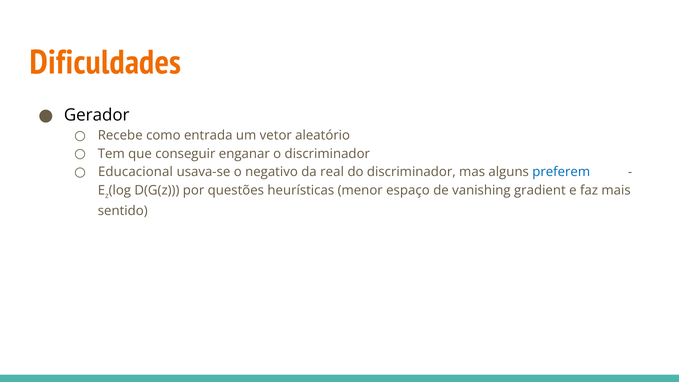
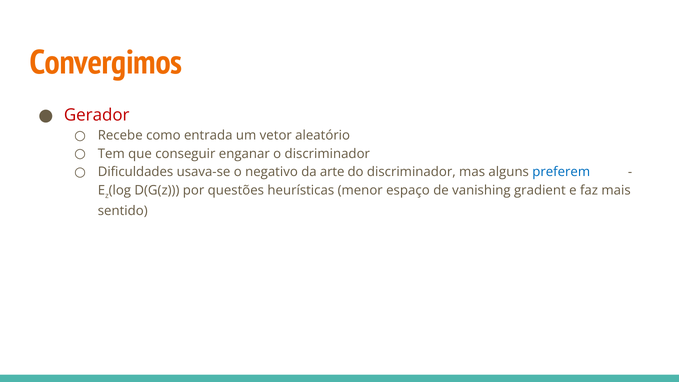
Dificuldades: Dificuldades -> Convergimos
Gerador colour: black -> red
Educacional: Educacional -> Dificuldades
real: real -> arte
